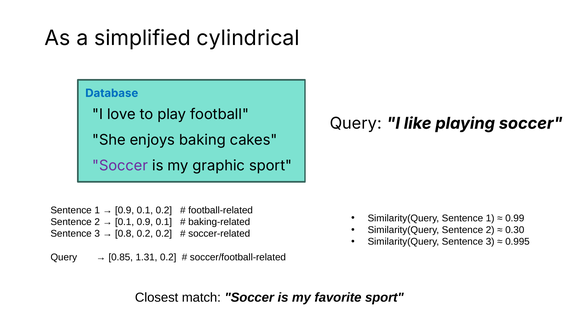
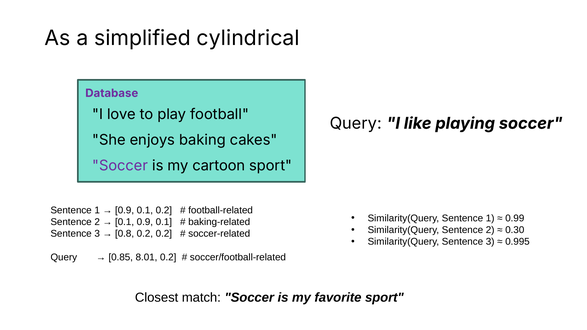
Database colour: blue -> purple
graphic: graphic -> cartoon
1.31: 1.31 -> 8.01
